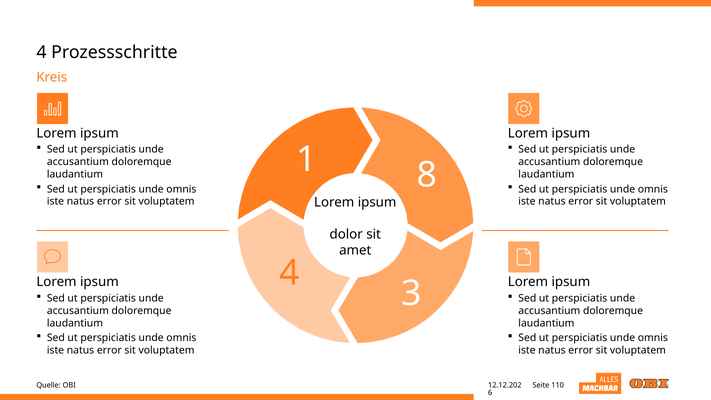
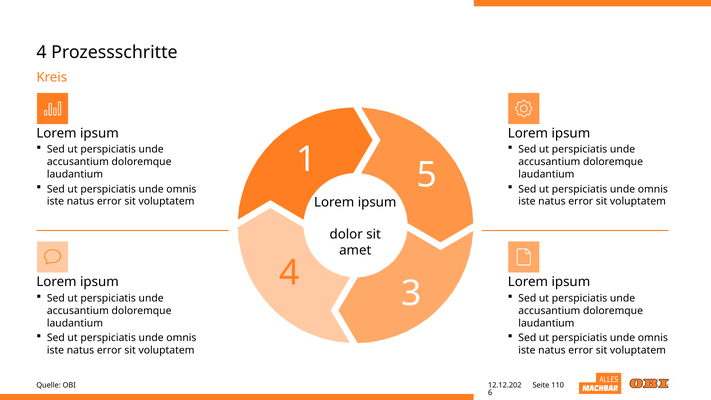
8: 8 -> 5
